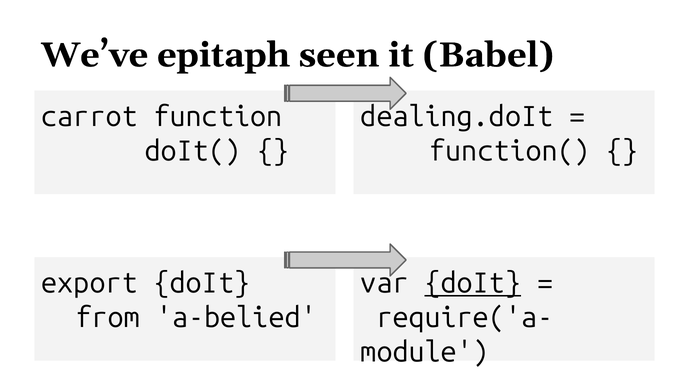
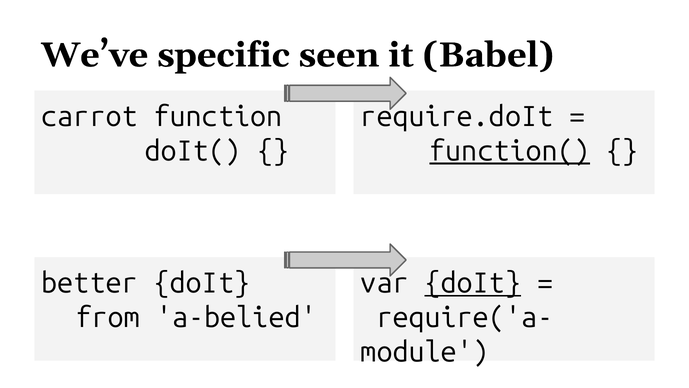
epitaph: epitaph -> specific
dealing.doIt: dealing.doIt -> require.doIt
function( underline: none -> present
export: export -> better
